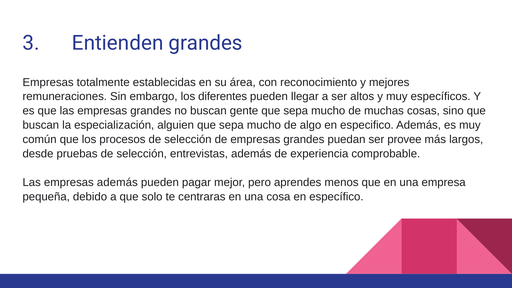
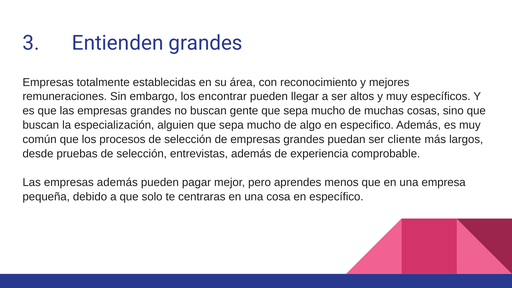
diferentes: diferentes -> encontrar
provee: provee -> cliente
